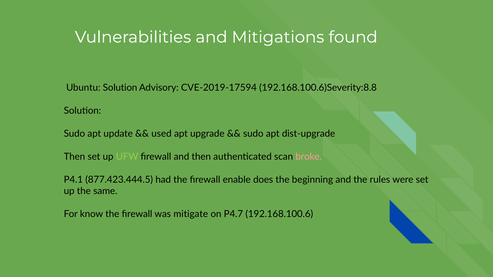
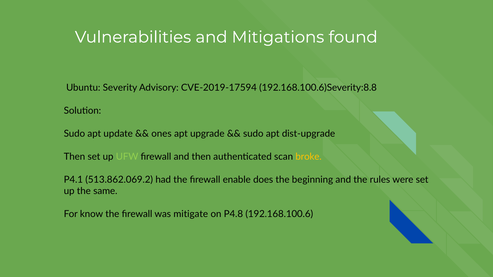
Ubuntu Solution: Solution -> Severity
used: used -> ones
broke colour: pink -> yellow
877.423.444.5: 877.423.444.5 -> 513.862.069.2
P4.7: P4.7 -> P4.8
